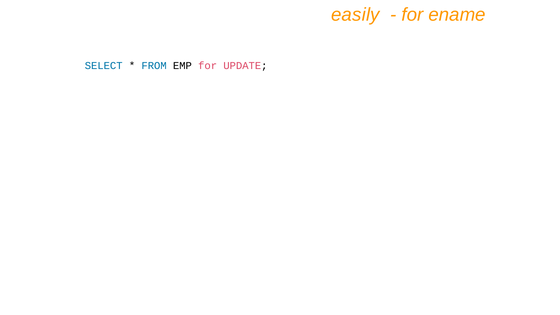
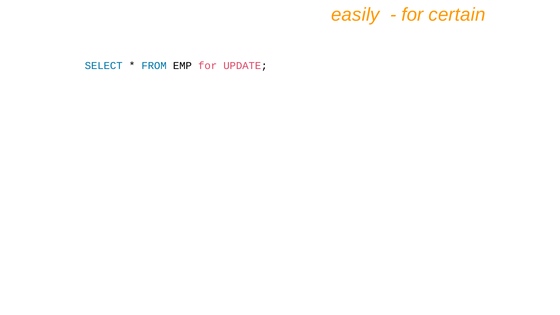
ename: ename -> certain
